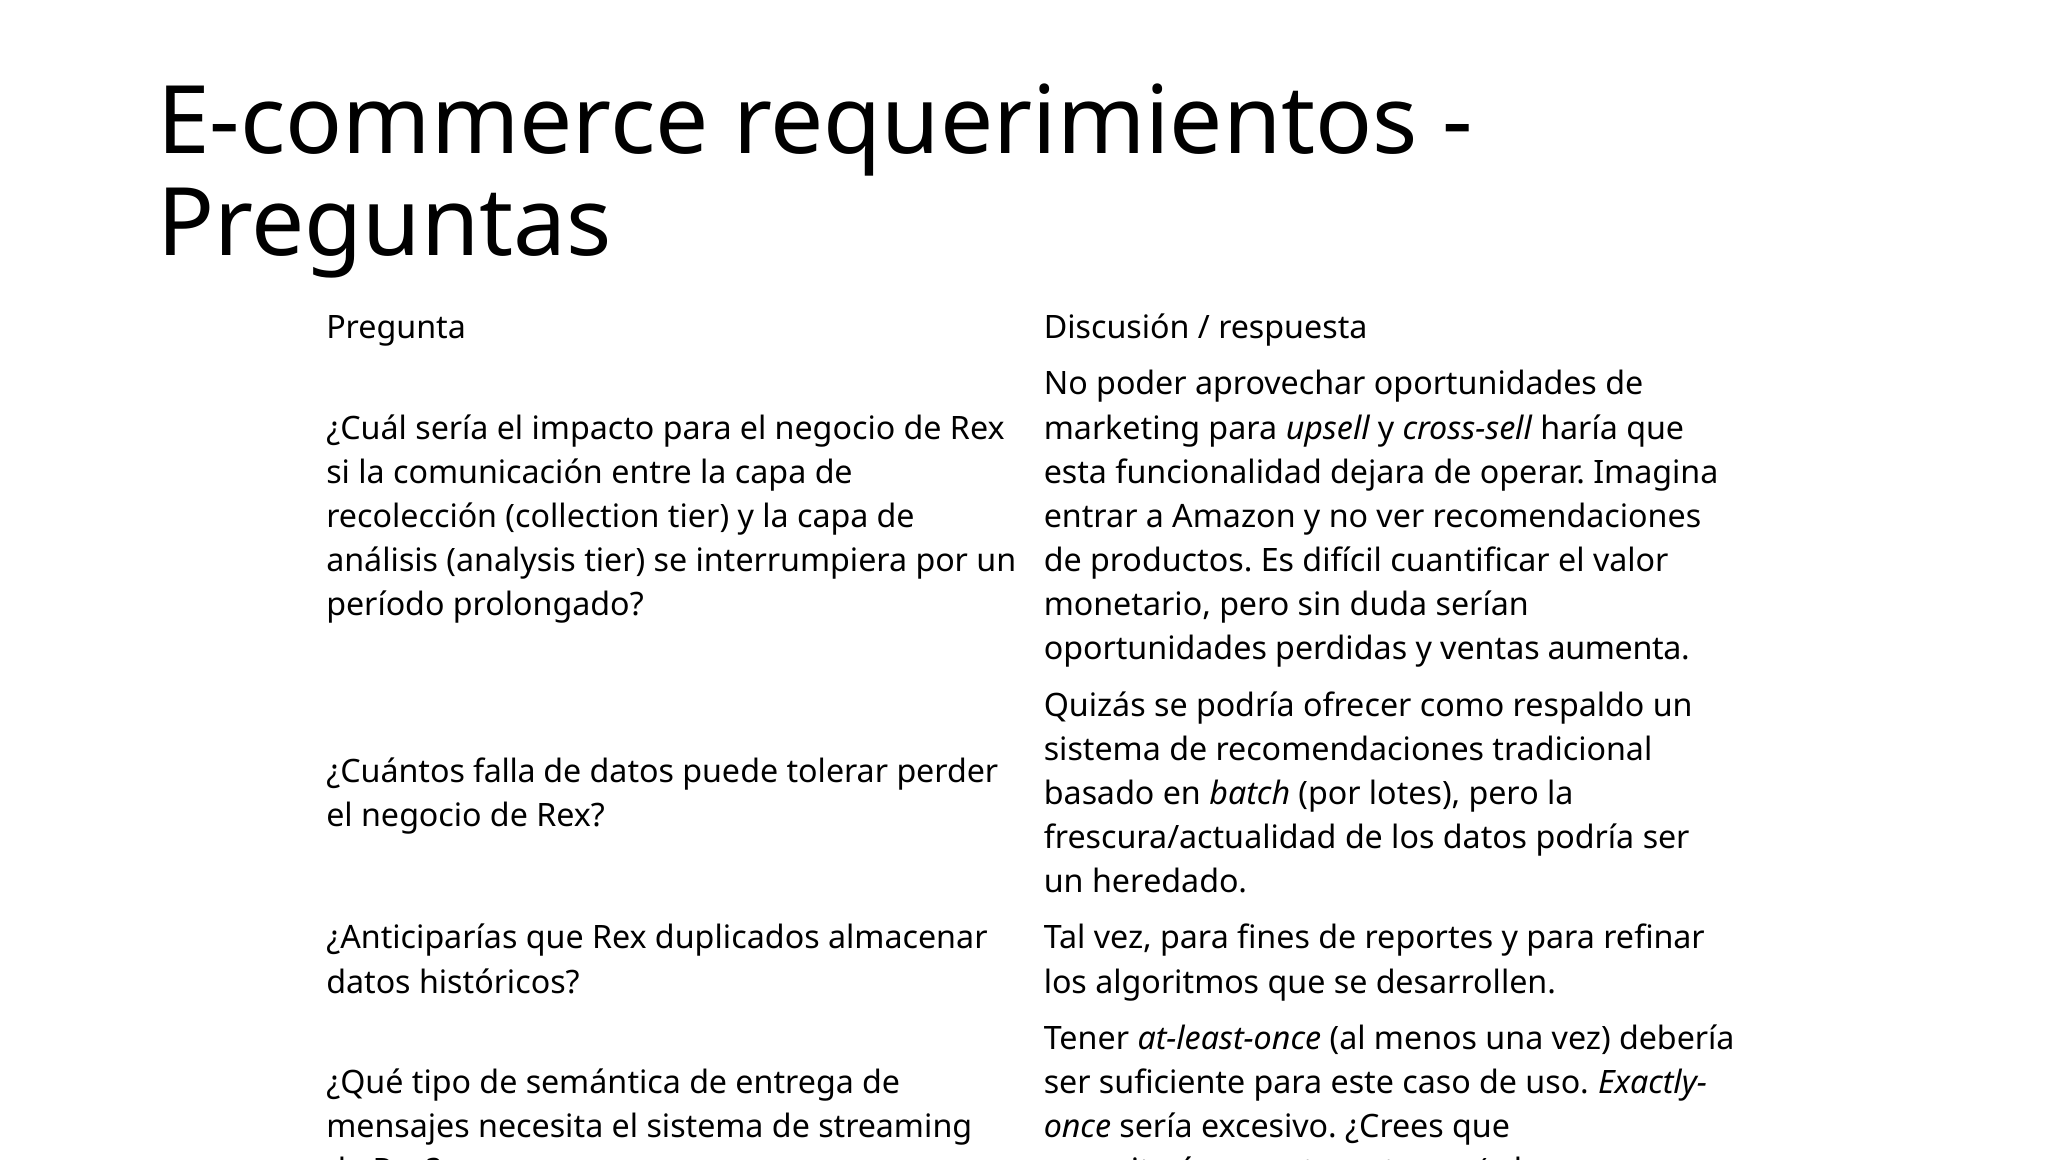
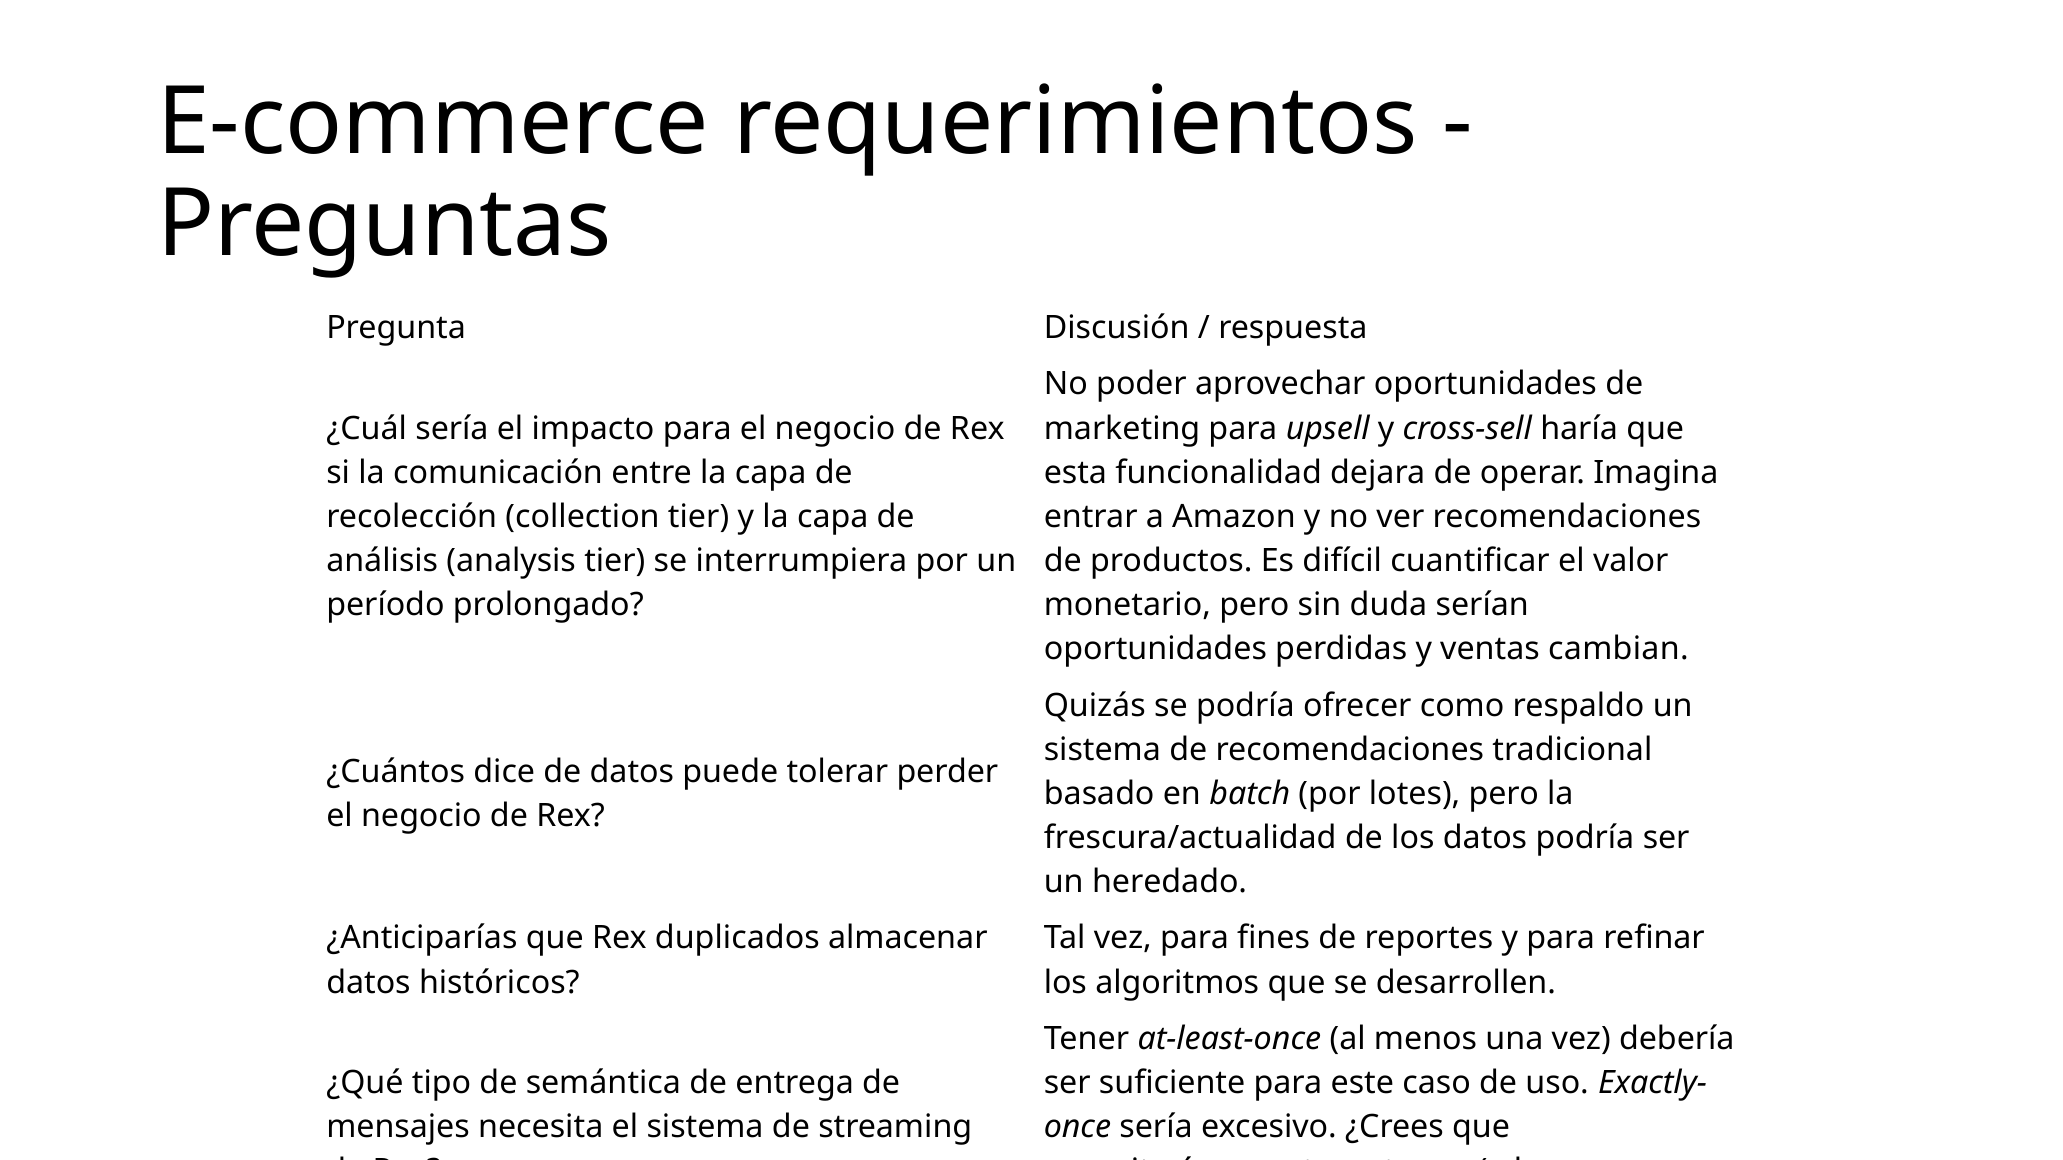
aumenta: aumenta -> cambian
falla: falla -> dice
